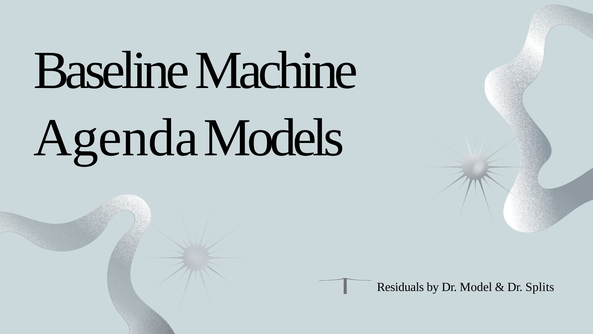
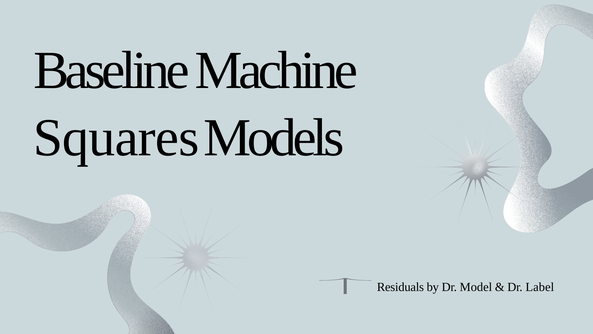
Agenda: Agenda -> Squares
Splits: Splits -> Label
